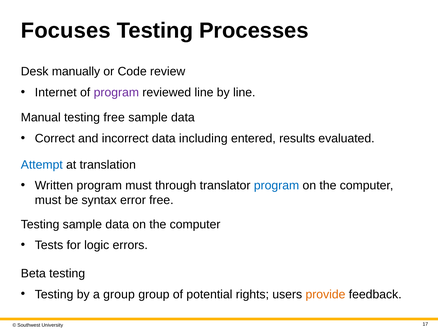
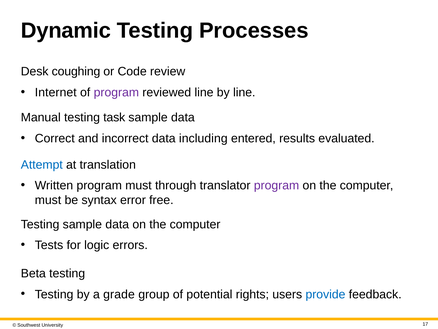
Focuses: Focuses -> Dynamic
manually: manually -> coughing
testing free: free -> task
program at (277, 185) colour: blue -> purple
a group: group -> grade
provide colour: orange -> blue
